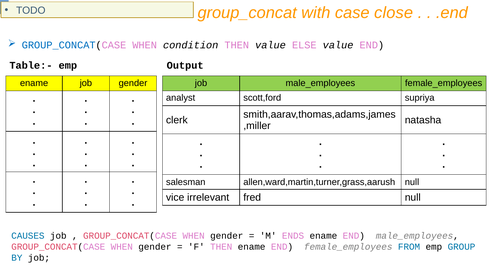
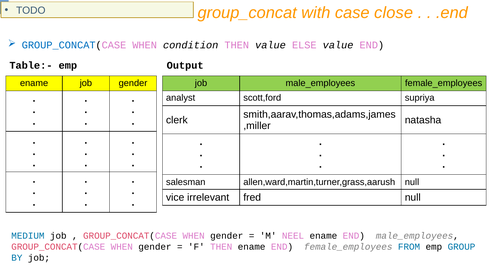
CAUSES: CAUSES -> MEDIUM
ENDS: ENDS -> NEEL
